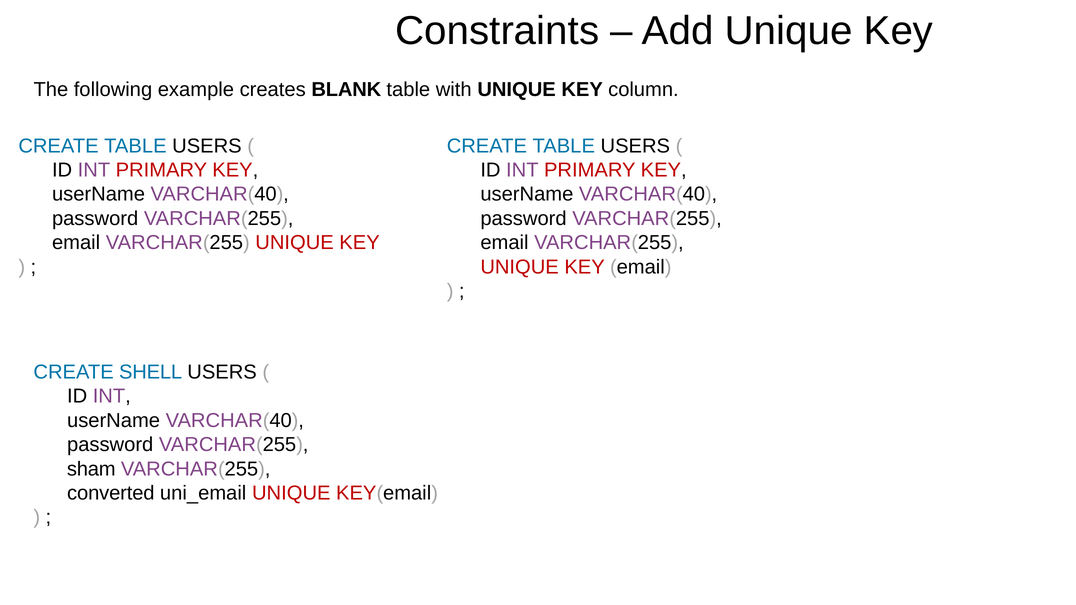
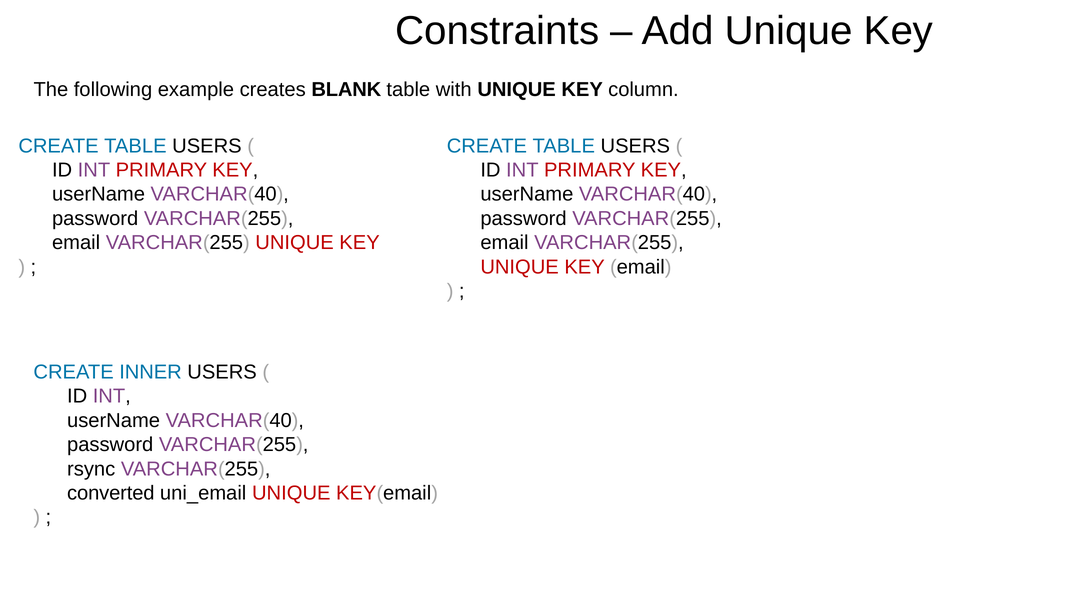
SHELL: SHELL -> INNER
sham: sham -> rsync
